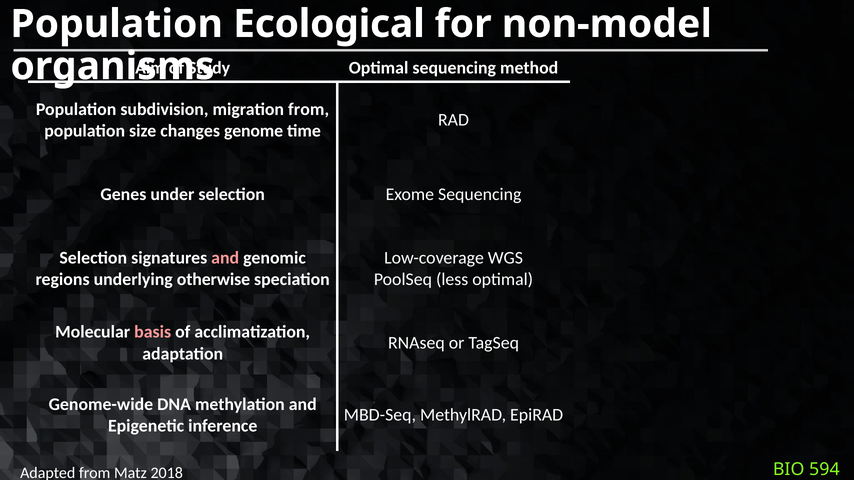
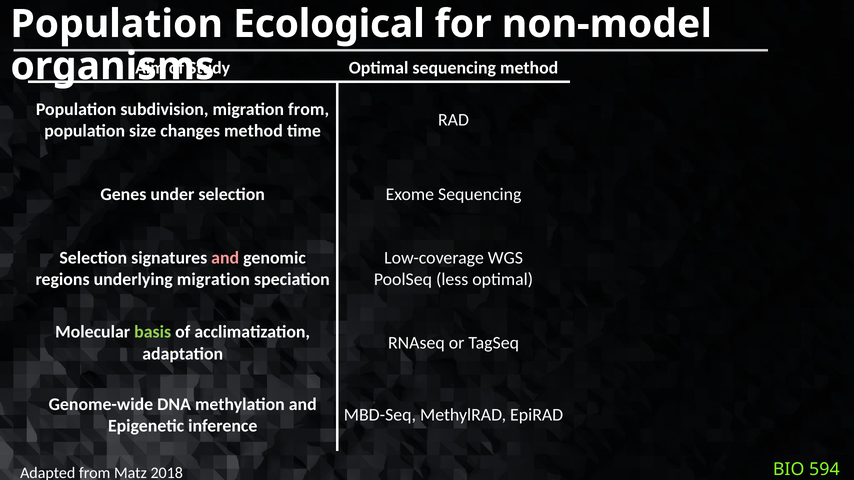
changes genome: genome -> method
underlying otherwise: otherwise -> migration
basis colour: pink -> light green
